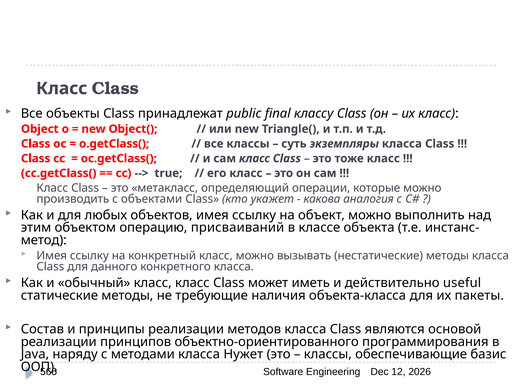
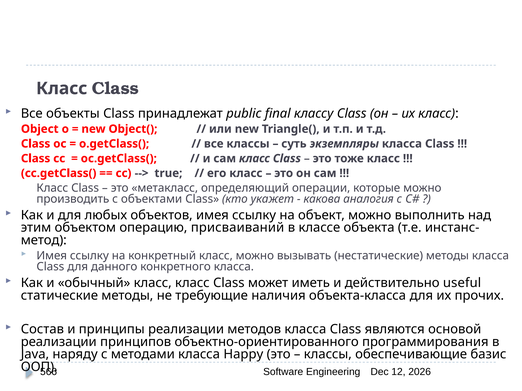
пакеты: пакеты -> прочих
Нужет: Нужет -> Happy
